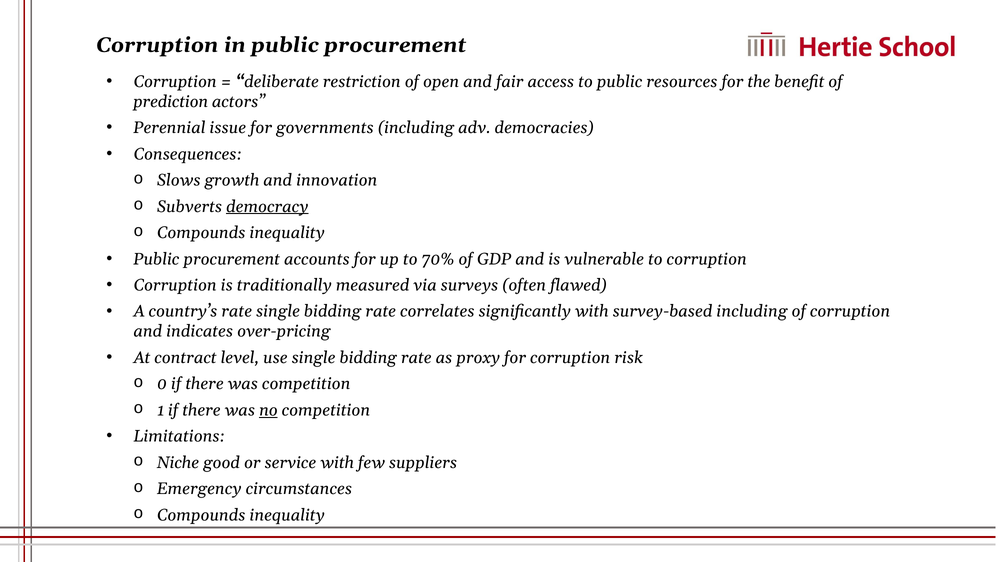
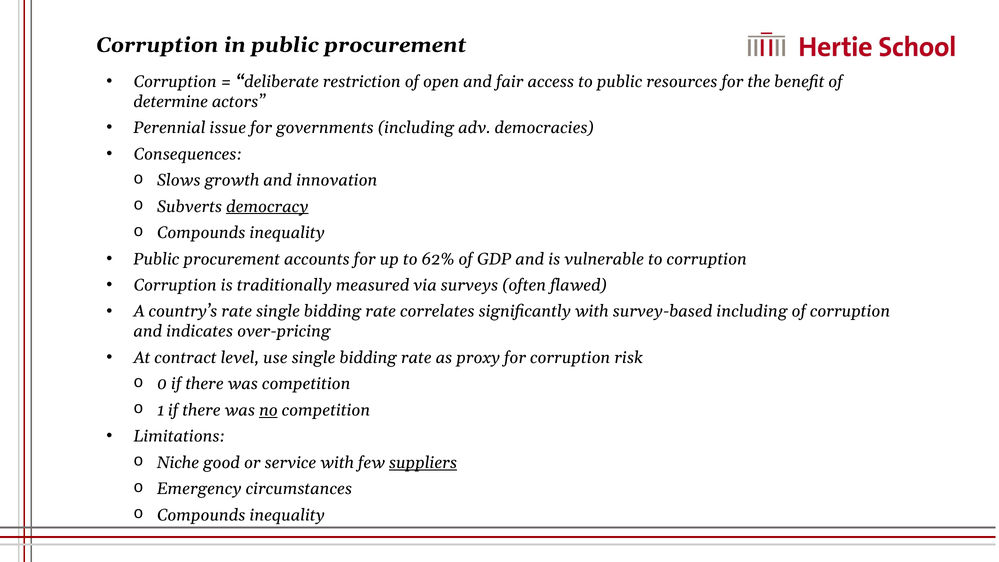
prediction: prediction -> determine
70%: 70% -> 62%
suppliers underline: none -> present
